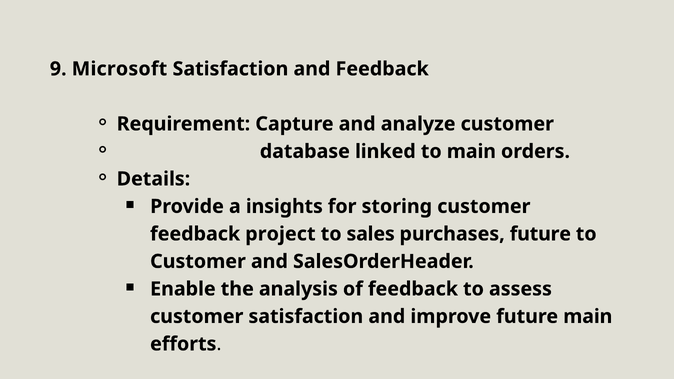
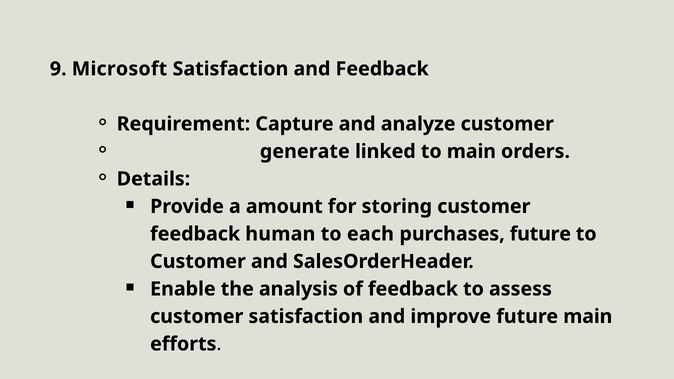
database: database -> generate
insights: insights -> amount
project: project -> human
sales: sales -> each
